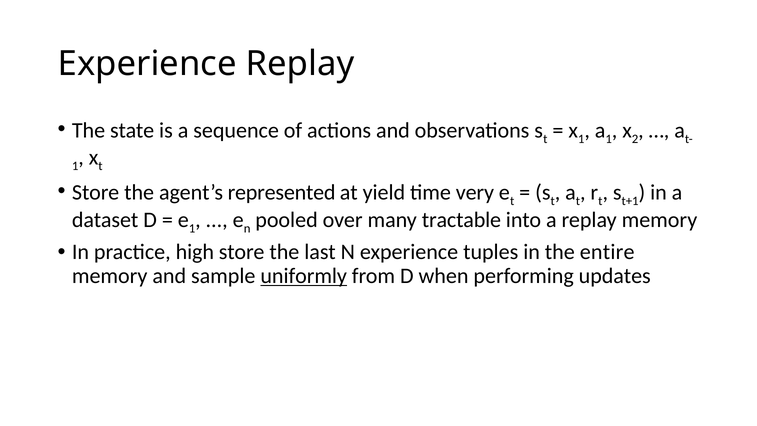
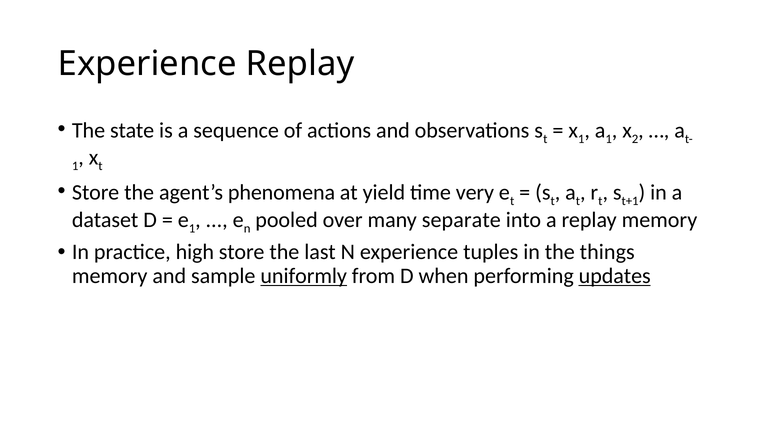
represented: represented -> phenomena
tractable: tractable -> separate
entire: entire -> things
updates underline: none -> present
